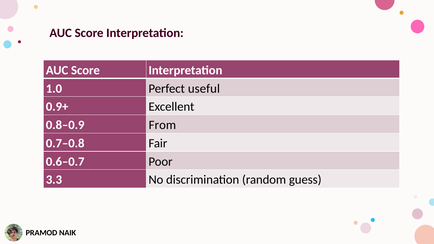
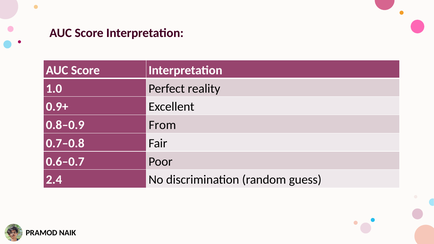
useful: useful -> reality
3.3: 3.3 -> 2.4
